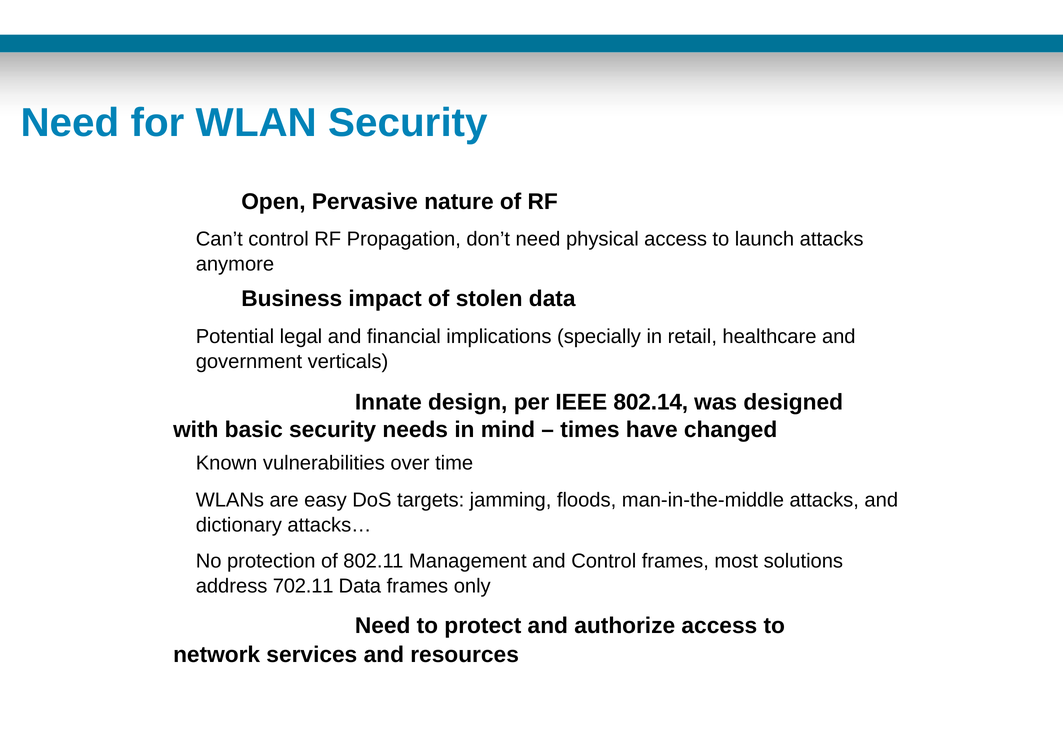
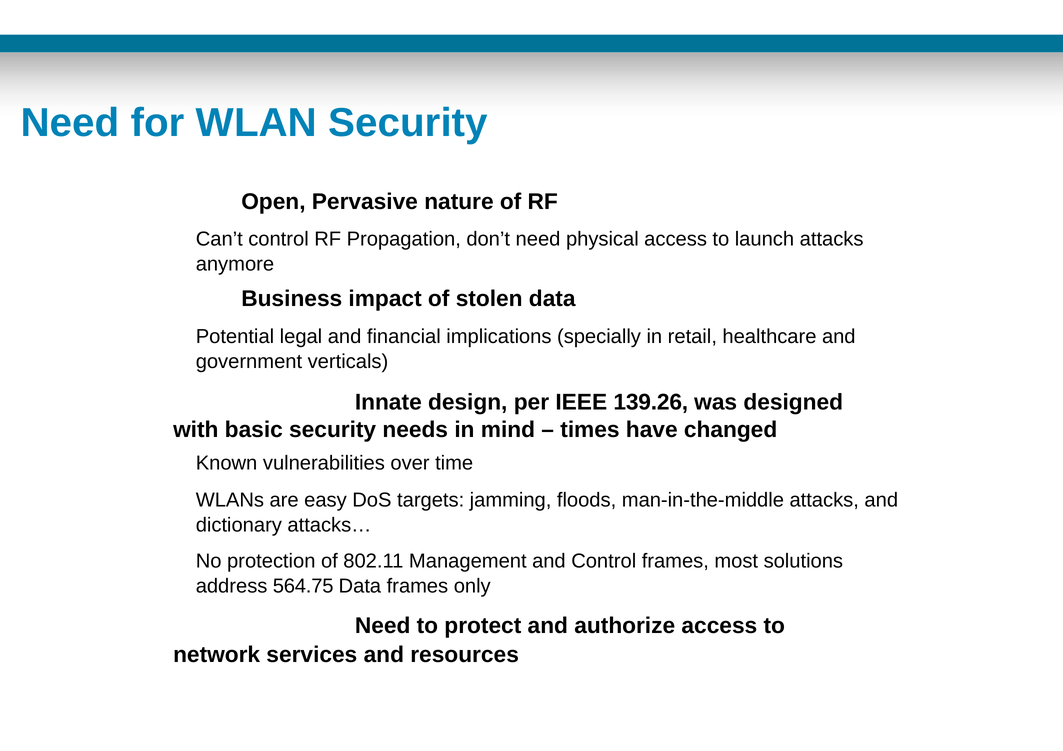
802.14: 802.14 -> 139.26
702.11: 702.11 -> 564.75
